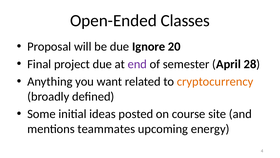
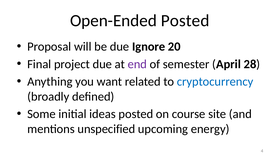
Open-Ended Classes: Classes -> Posted
cryptocurrency colour: orange -> blue
teammates: teammates -> unspecified
